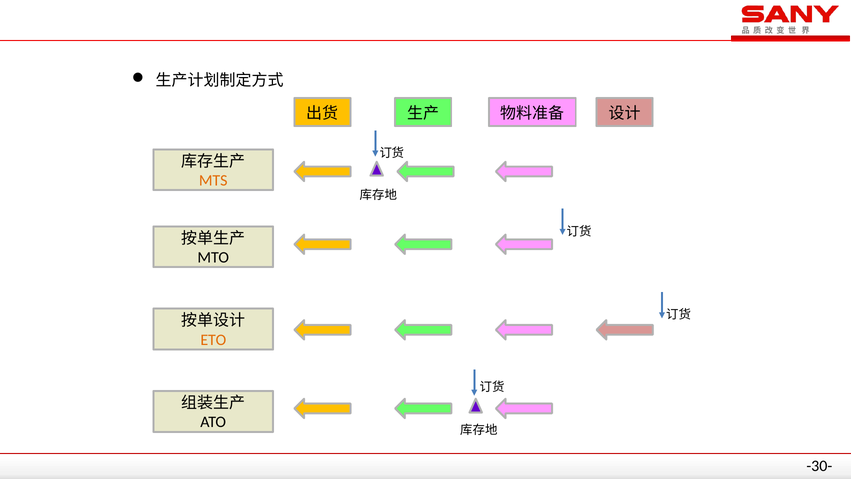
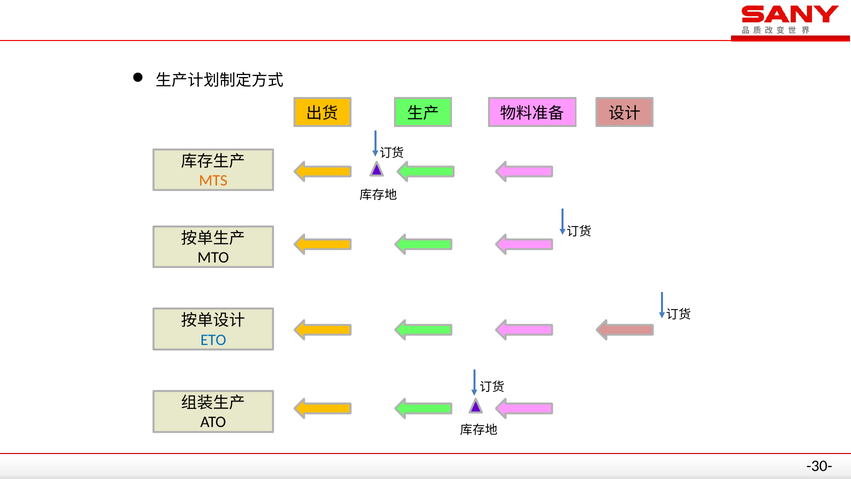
ETO colour: orange -> blue
